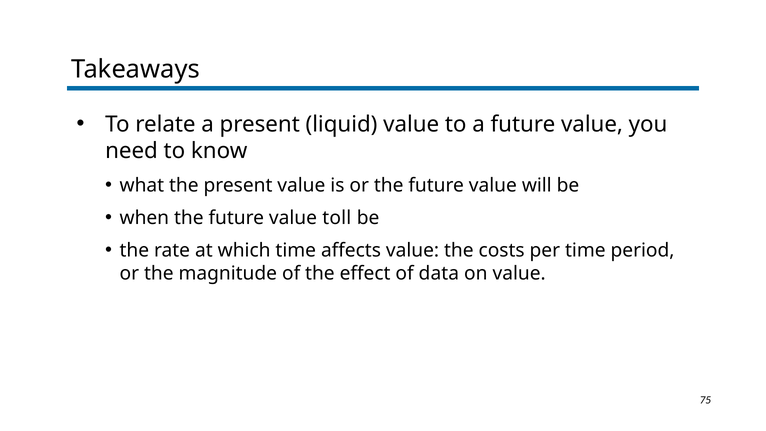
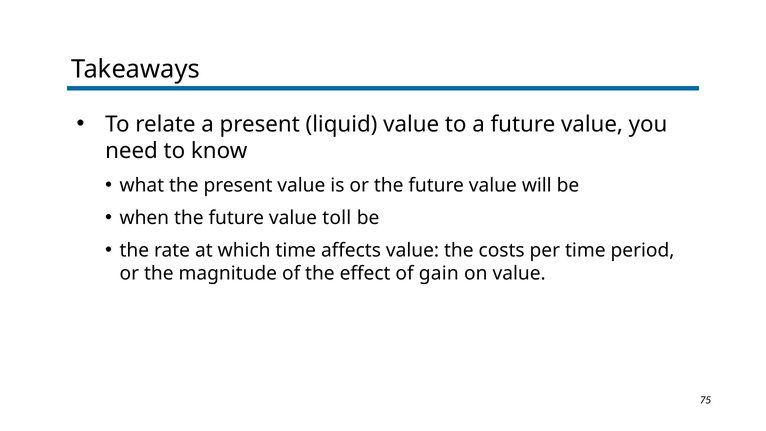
data: data -> gain
